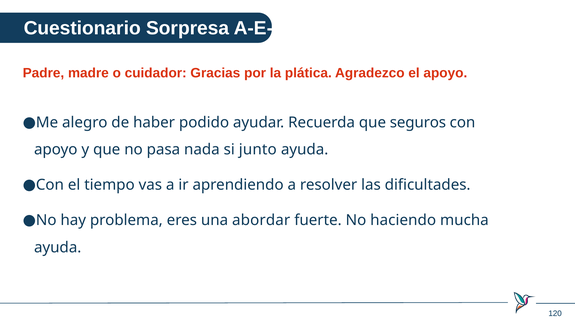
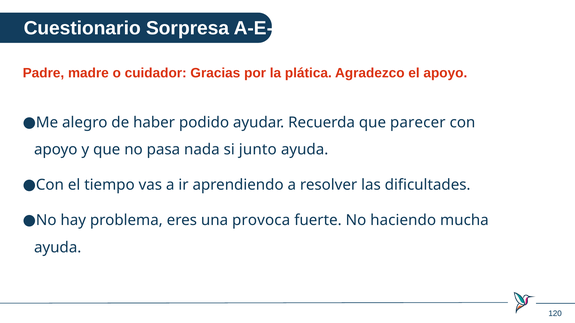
seguros: seguros -> parecer
abordar: abordar -> provoca
